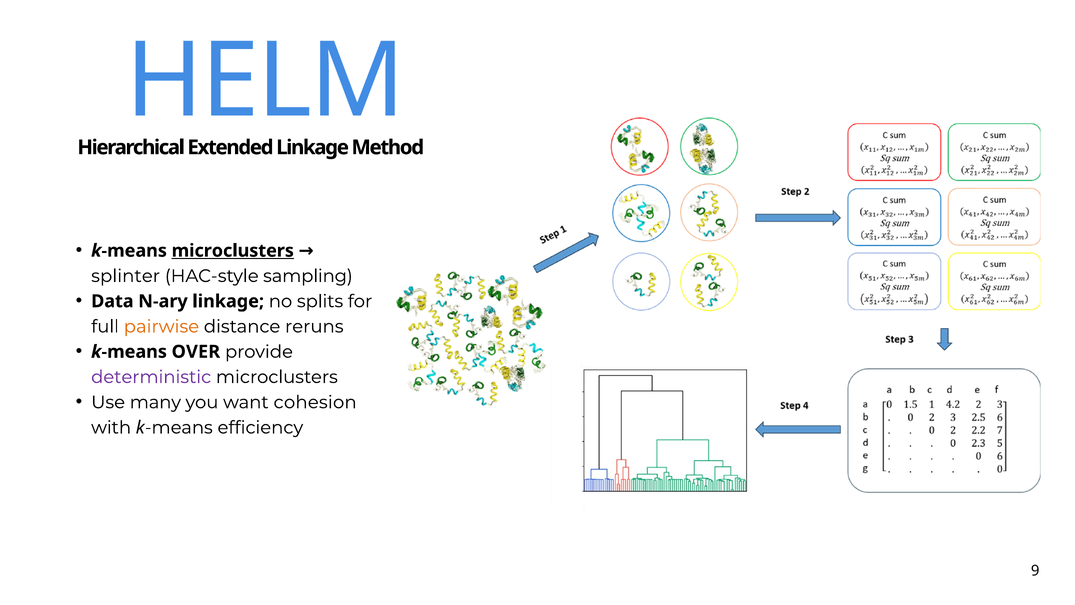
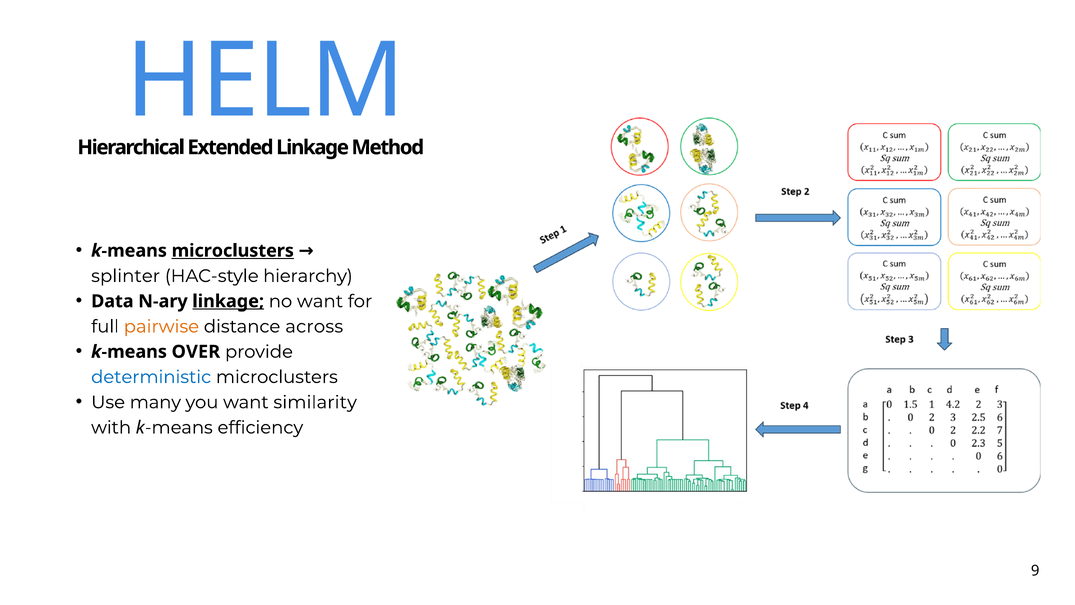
sampling: sampling -> hierarchy
linkage at (228, 301) underline: none -> present
no splits: splits -> want
reruns: reruns -> across
deterministic colour: purple -> blue
cohesion: cohesion -> similarity
